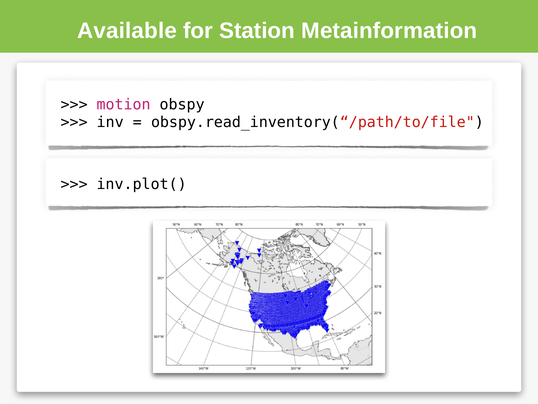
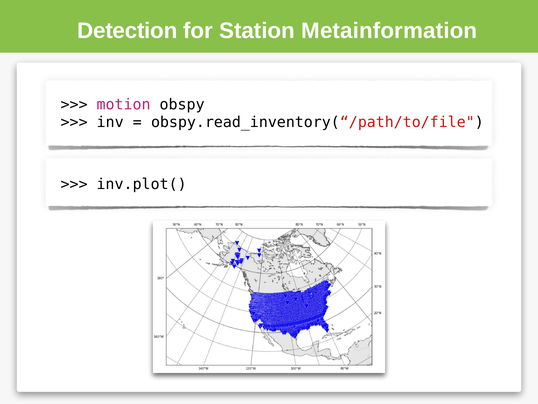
Available: Available -> Detection
